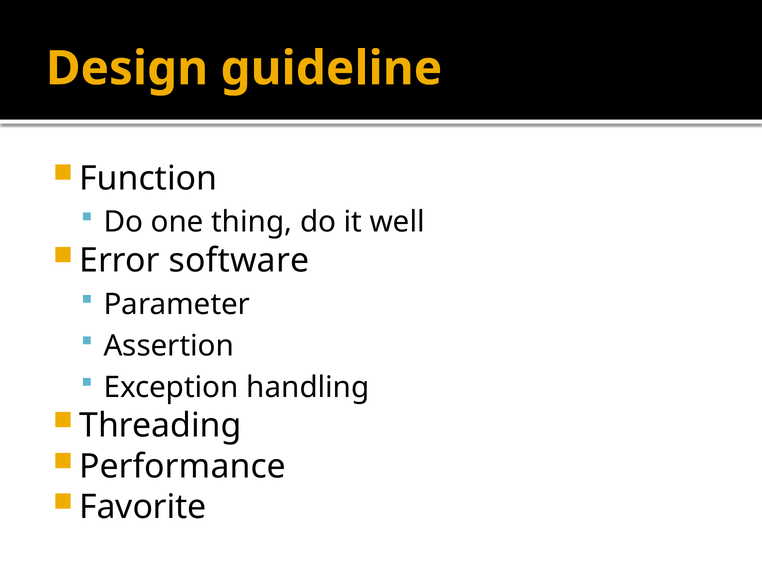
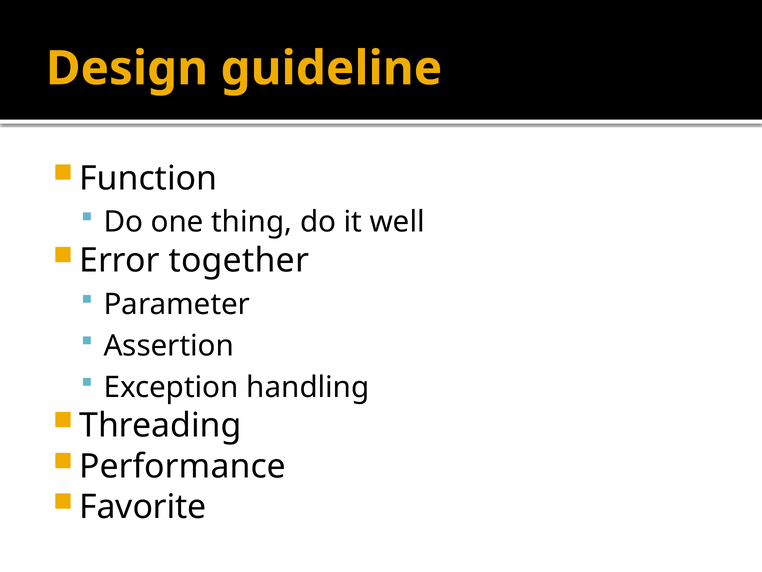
software: software -> together
